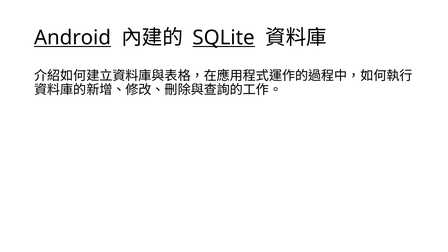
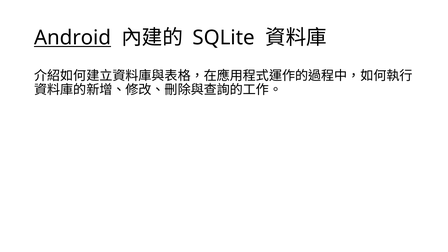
SQLite underline: present -> none
